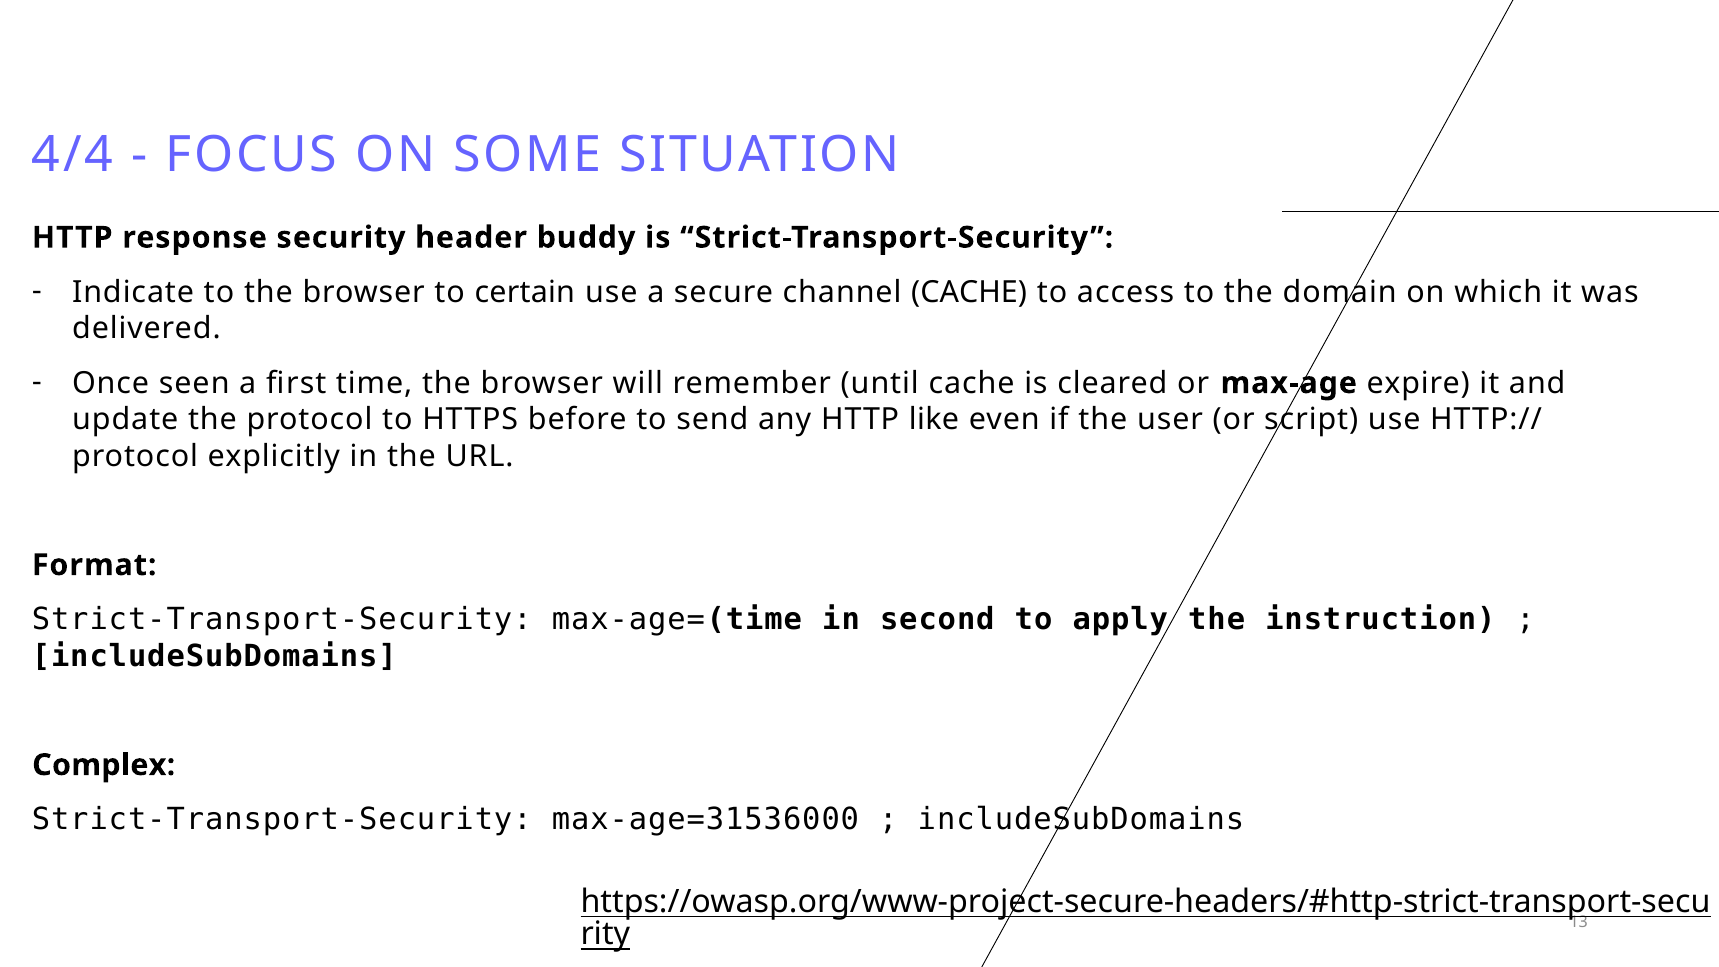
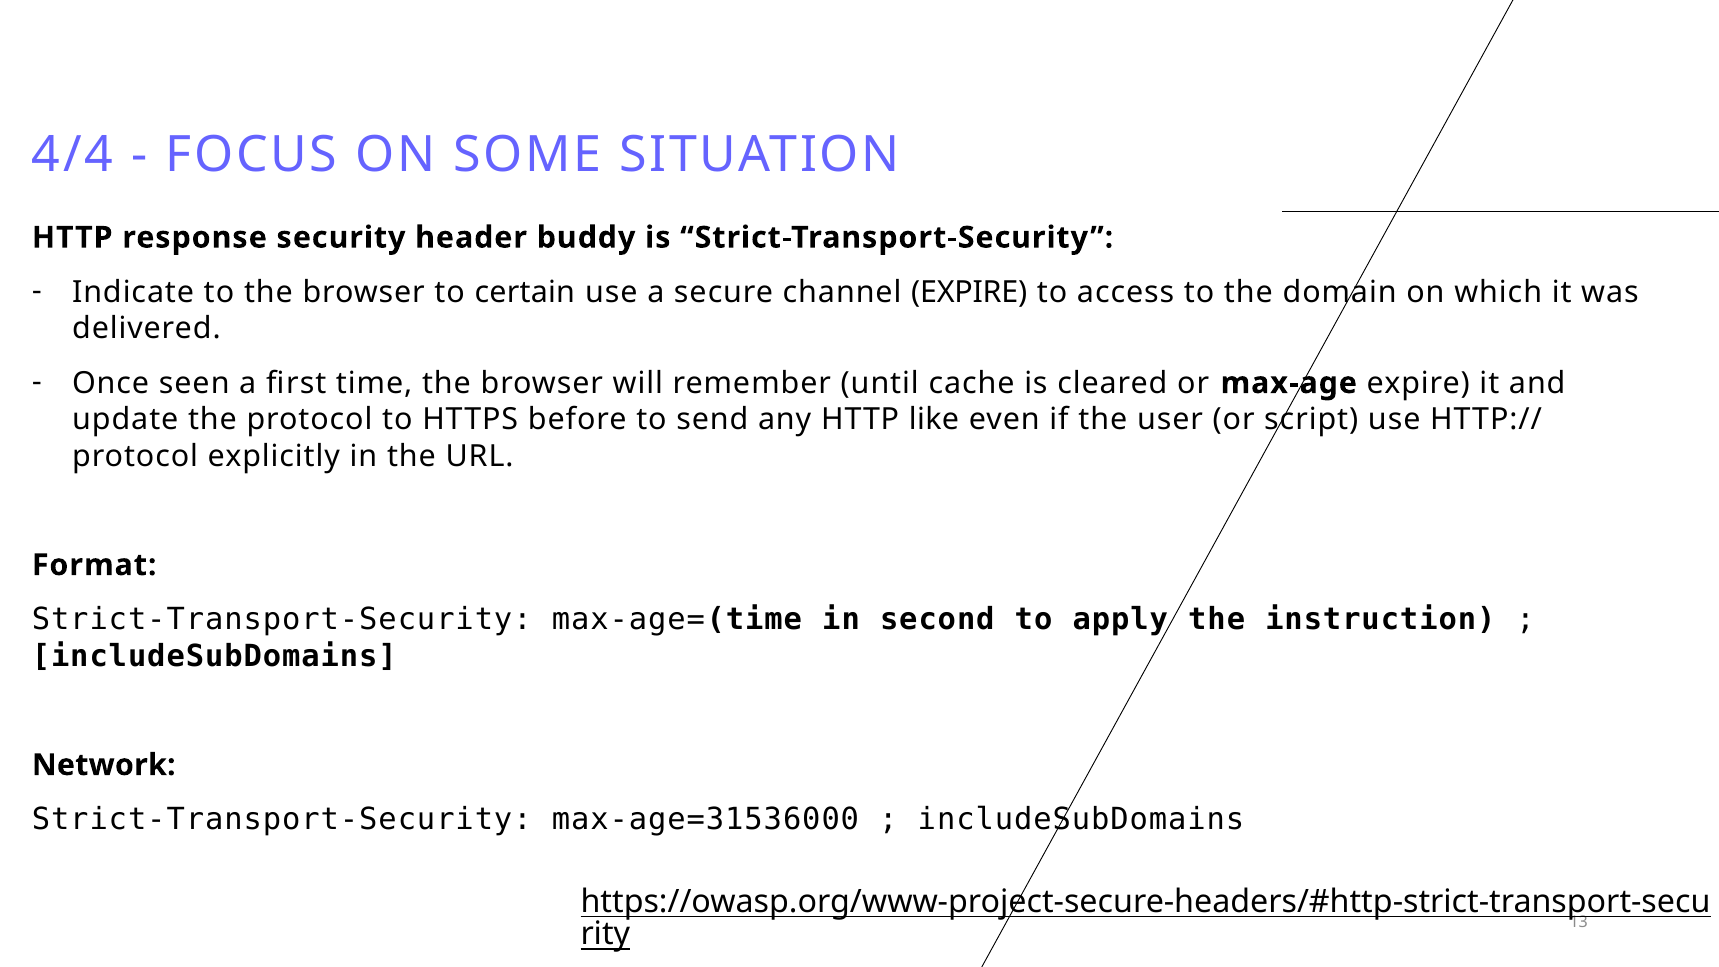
channel CACHE: CACHE -> EXPIRE
Complex: Complex -> Network
